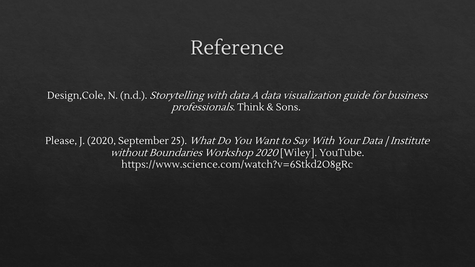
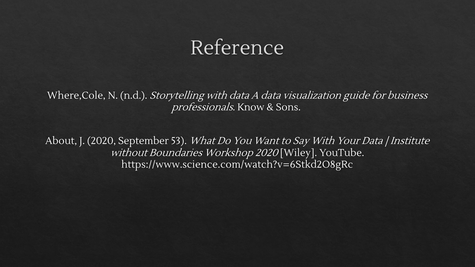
Design,Cole: Design,Cole -> Where,Cole
Think: Think -> Know
Please: Please -> About
25: 25 -> 53
